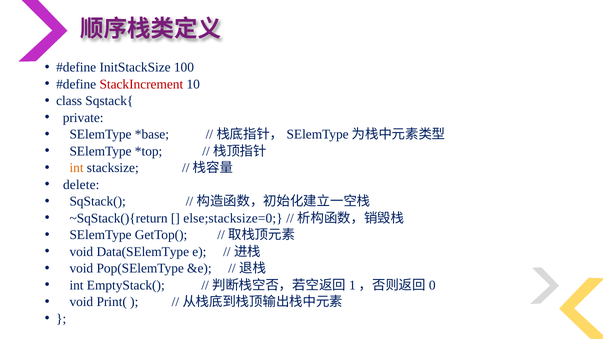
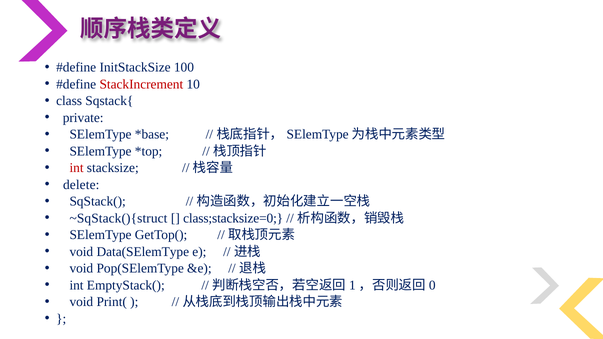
int at (77, 168) colour: orange -> red
~SqStack(){return: ~SqStack(){return -> ~SqStack(){struct
else;stacksize=0: else;stacksize=0 -> class;stacksize=0
